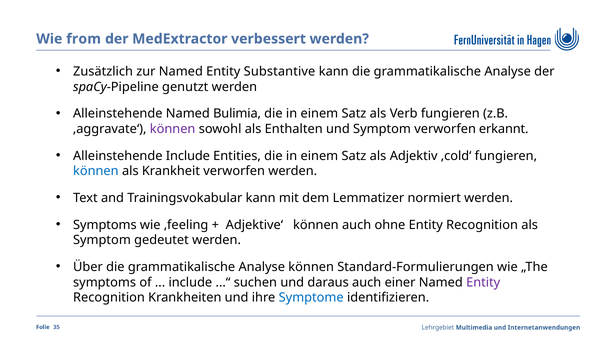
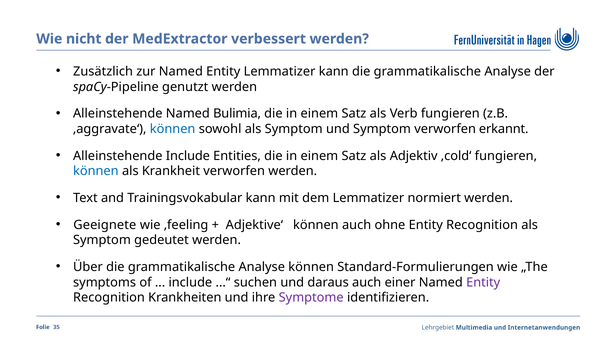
from: from -> nicht
Entity Substantive: Substantive -> Lemmatizer
können at (173, 129) colour: purple -> blue
sowohl als Enthalten: Enthalten -> Symptom
Symptoms at (105, 225): Symptoms -> Geeignete
Symptome colour: blue -> purple
